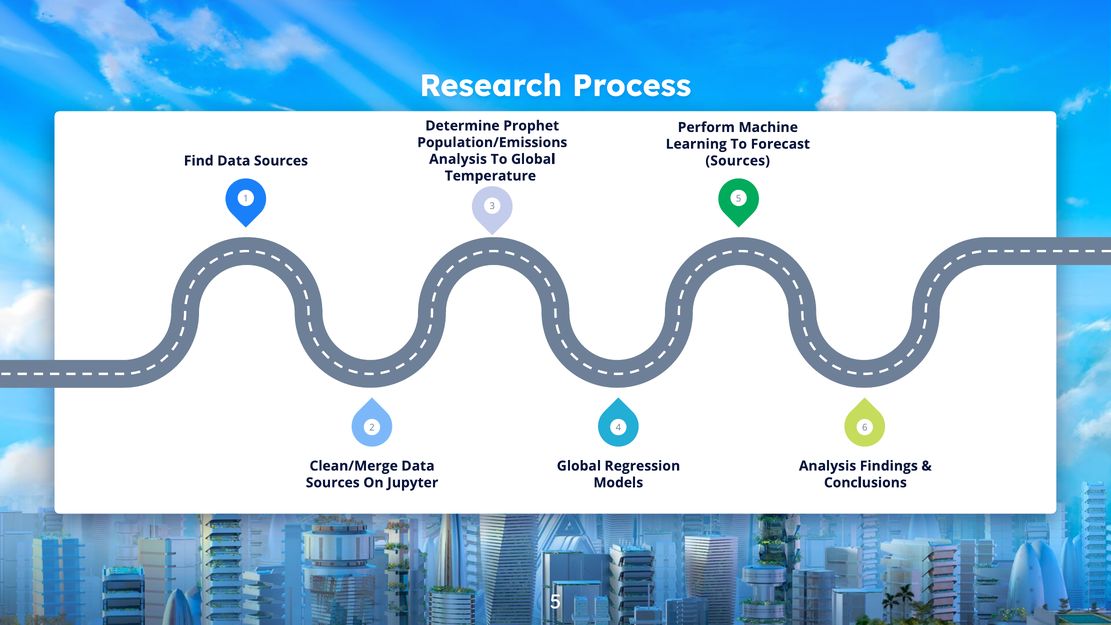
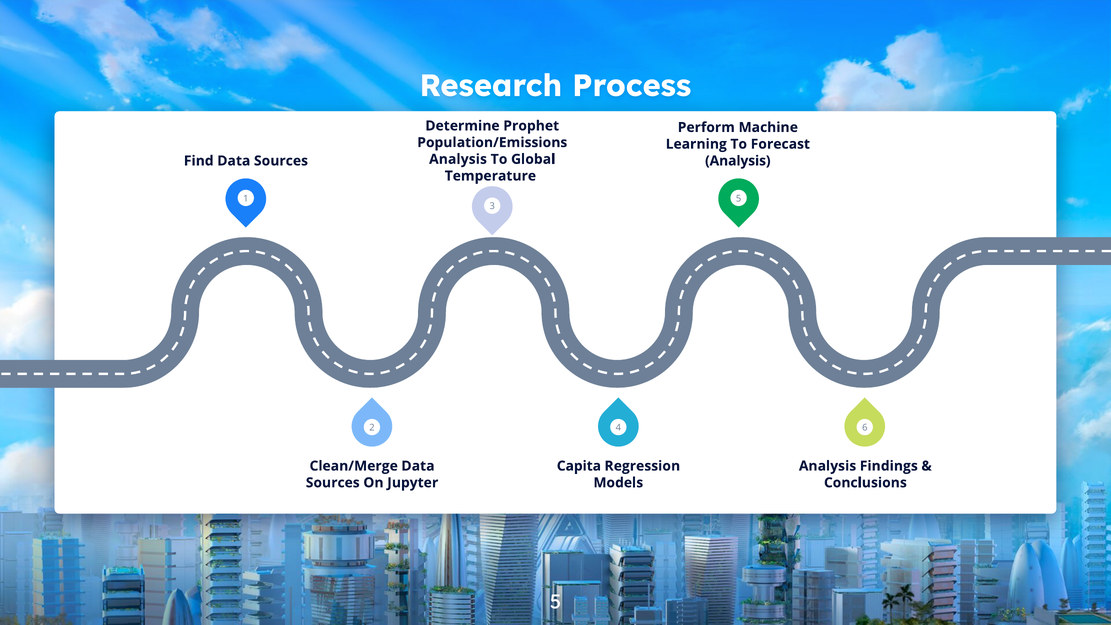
Sources at (738, 161): Sources -> Analysis
Global at (579, 466): Global -> Capita
